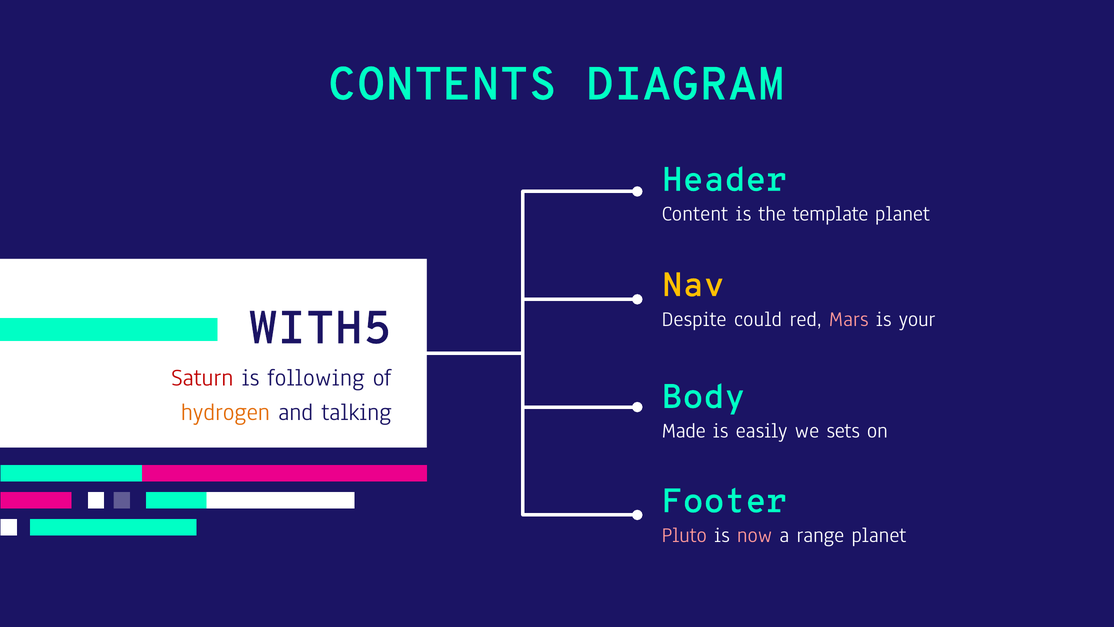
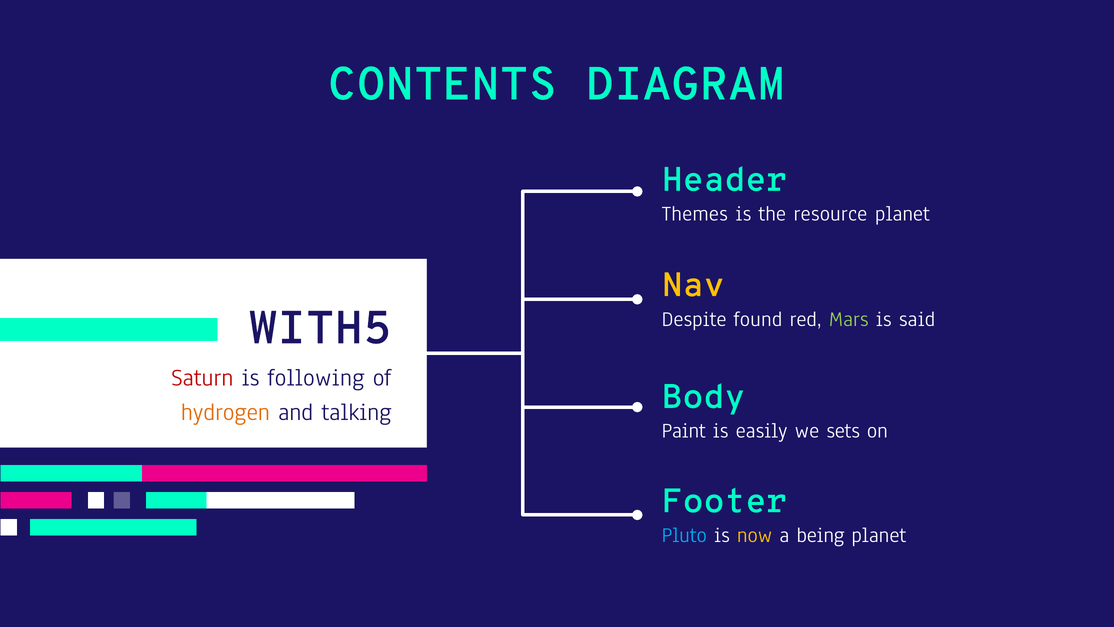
Content: Content -> Themes
template: template -> resource
could: could -> found
Mars colour: pink -> light green
your: your -> said
Made: Made -> Paint
Pluto colour: pink -> light blue
now colour: pink -> yellow
range: range -> being
